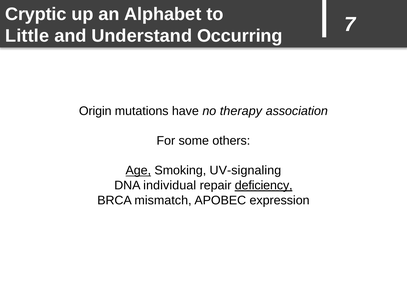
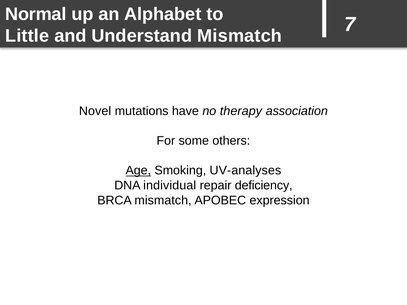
Cryptic: Cryptic -> Normal
Understand Occurring: Occurring -> Mismatch
Origin: Origin -> Novel
UV-signaling: UV-signaling -> UV-analyses
deficiency underline: present -> none
